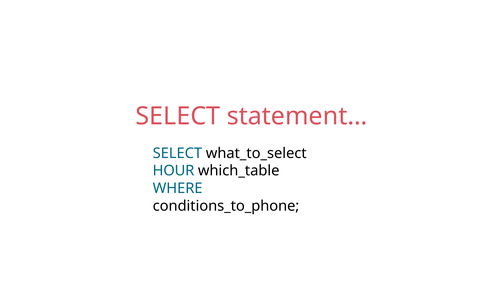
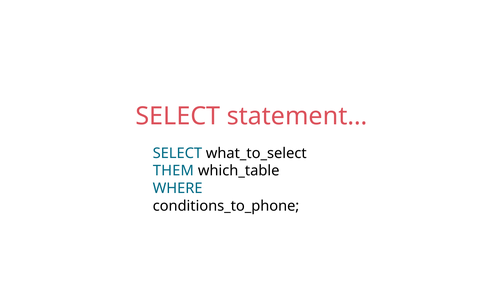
HOUR: HOUR -> THEM
